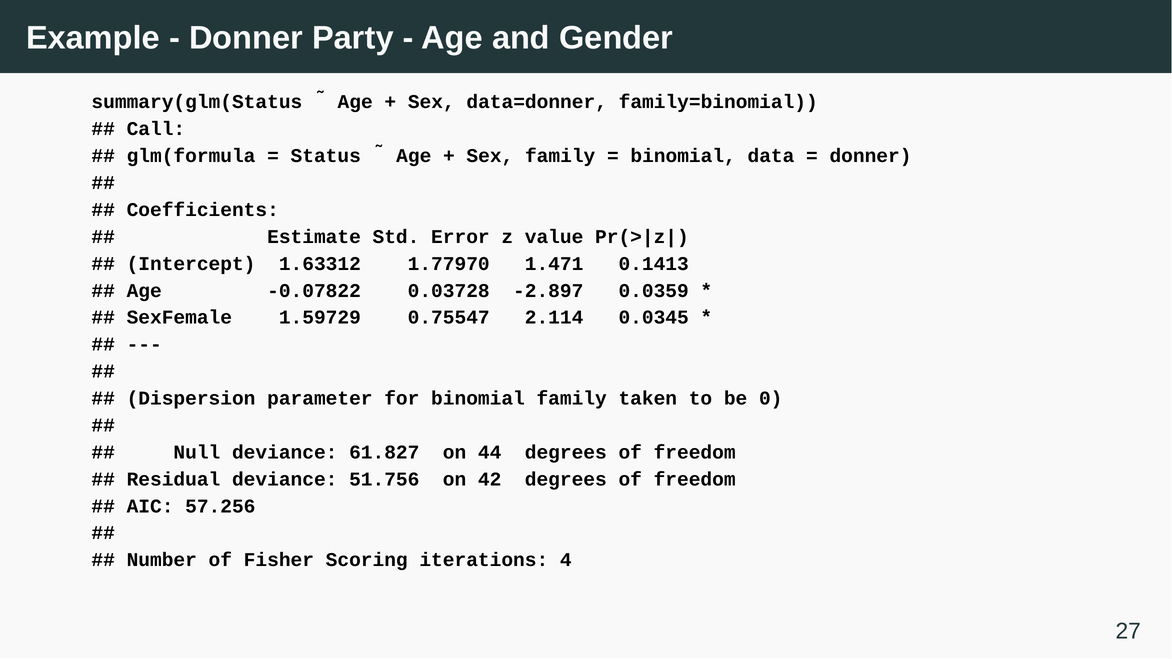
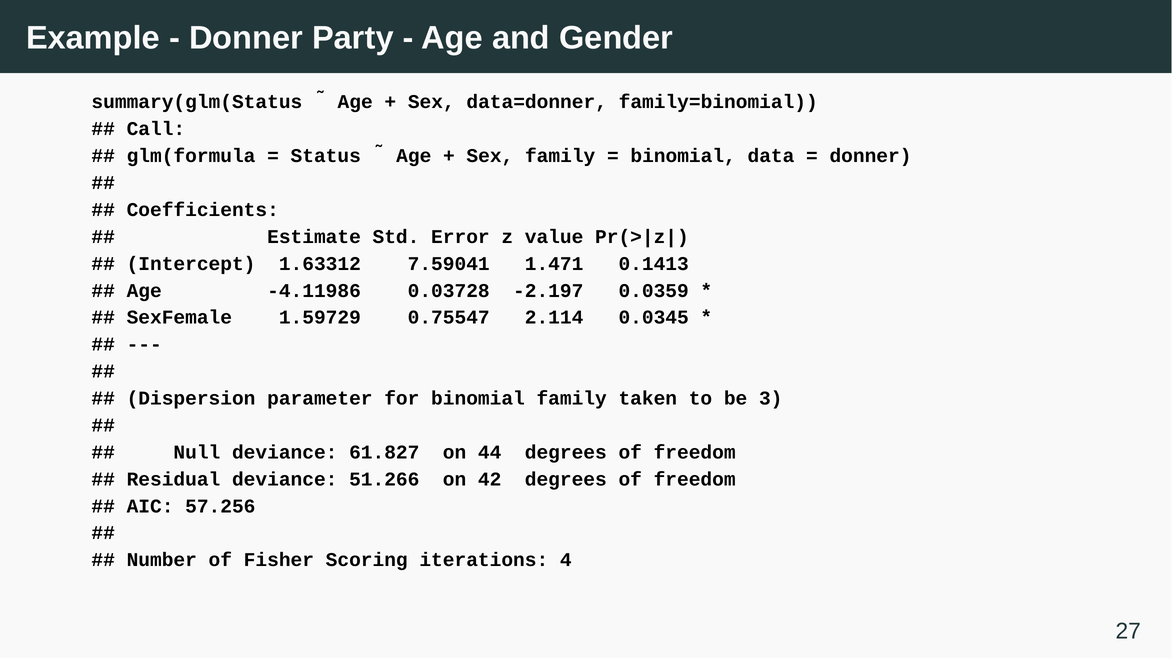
1.77970: 1.77970 -> 7.59041
-0.07822: -0.07822 -> -4.11986
-2.897: -2.897 -> -2.197
0: 0 -> 3
51.756: 51.756 -> 51.266
